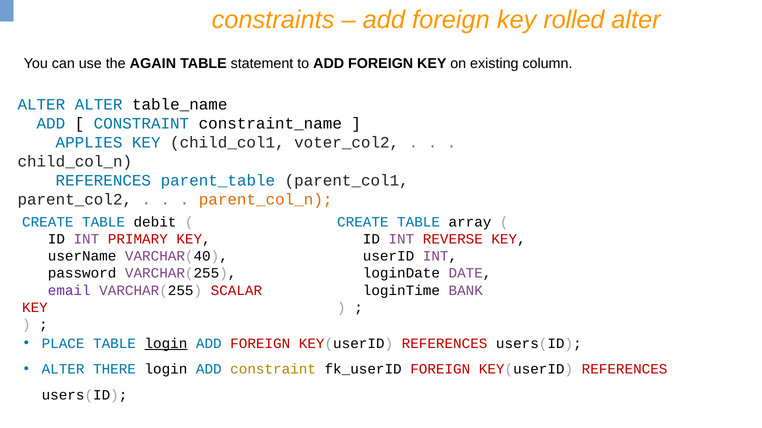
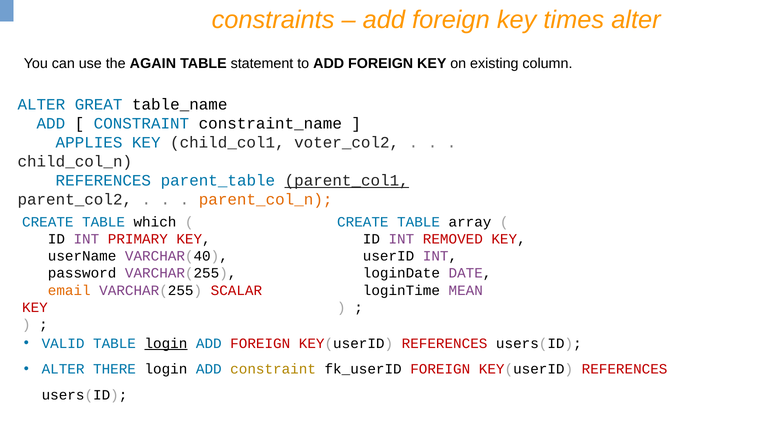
rolled: rolled -> times
ALTER ALTER: ALTER -> GREAT
parent_col1 underline: none -> present
debit: debit -> which
REVERSE: REVERSE -> REMOVED
email colour: purple -> orange
BANK: BANK -> MEAN
PLACE: PLACE -> VALID
